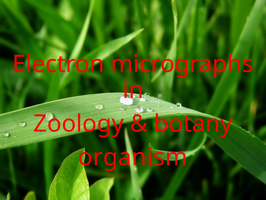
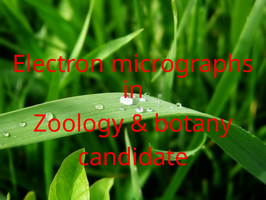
organism: organism -> candidate
